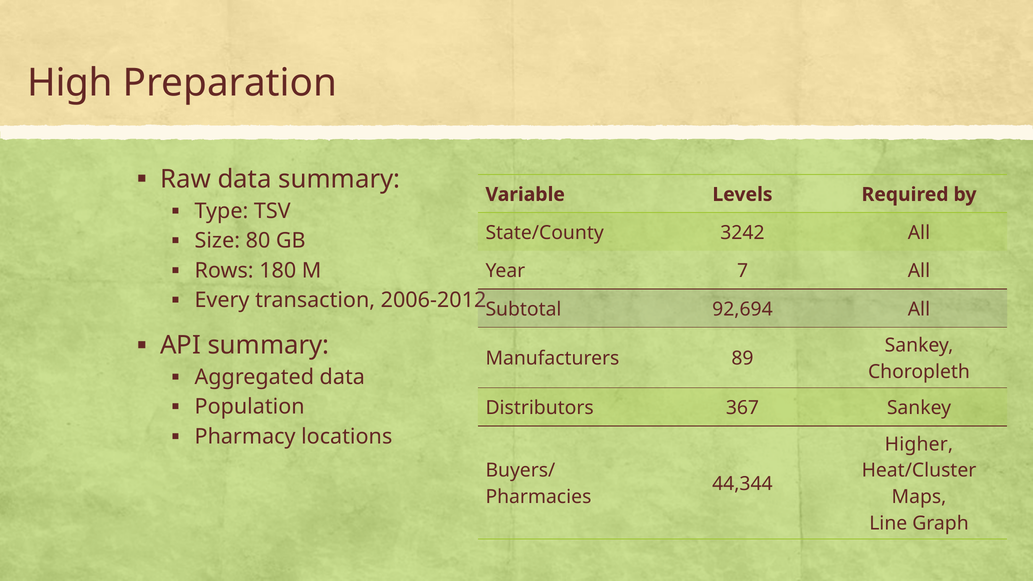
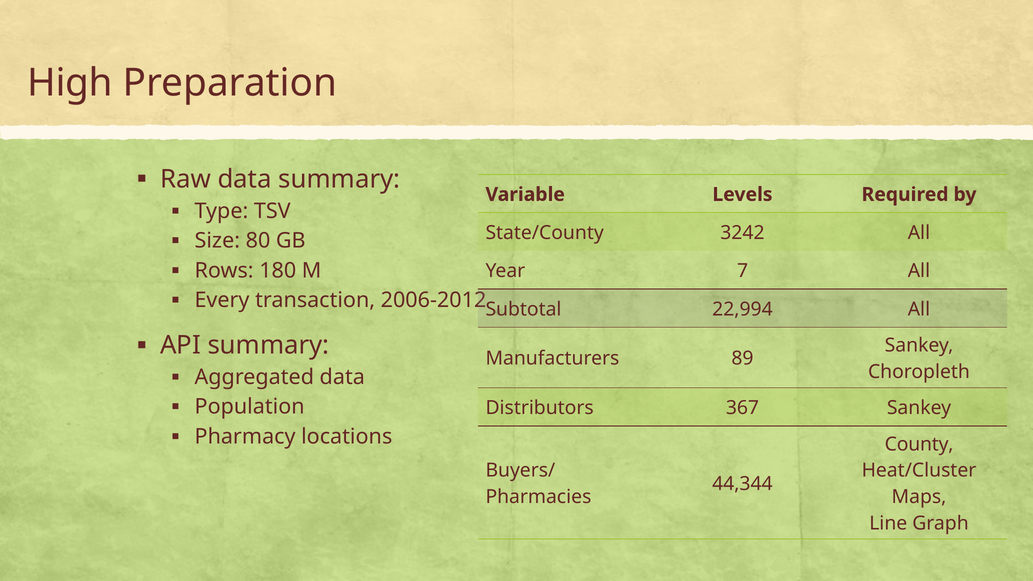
92,694: 92,694 -> 22,994
Higher: Higher -> County
